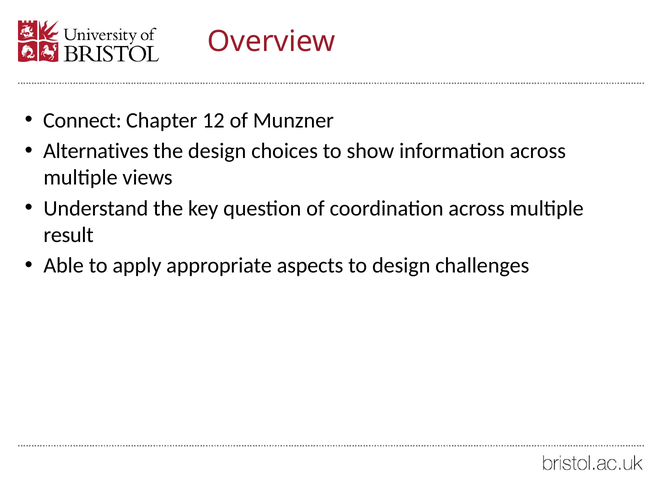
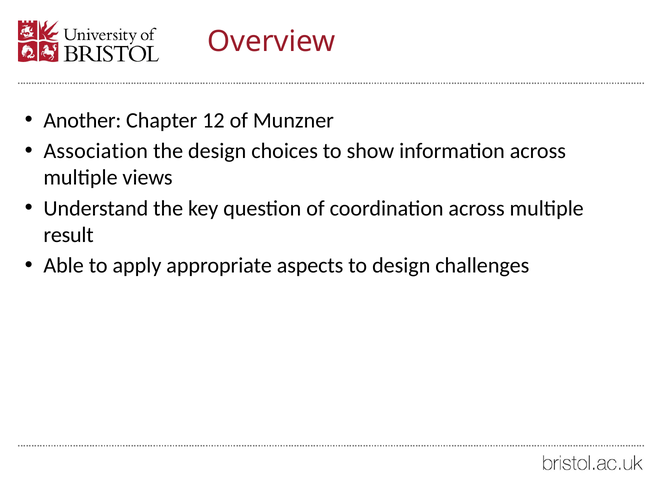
Connect: Connect -> Another
Alternatives: Alternatives -> Association
